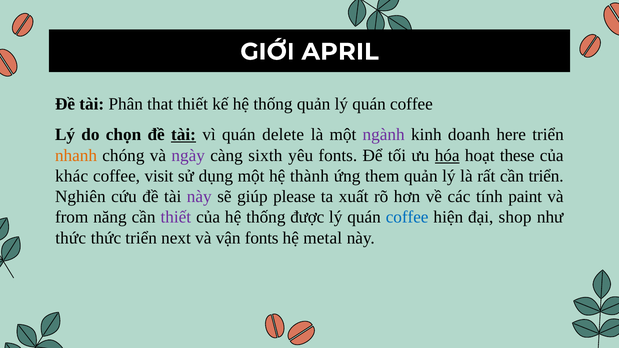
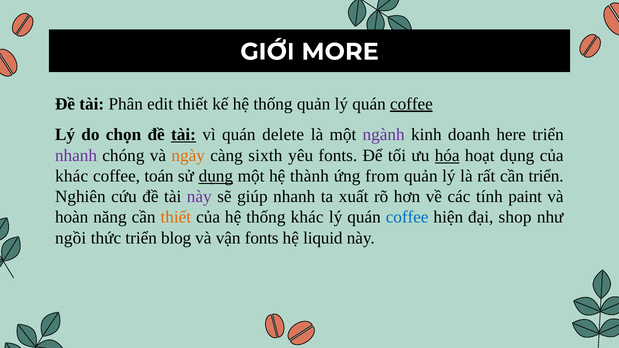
APRIL: APRIL -> MORE
that: that -> edit
coffee at (411, 104) underline: none -> present
nhanh at (76, 156) colour: orange -> purple
ngày colour: purple -> orange
hoạt these: these -> dụng
visit: visit -> toán
dụng at (216, 176) underline: none -> present
them: them -> from
giúp please: please -> nhanh
from: from -> hoàn
thiết at (176, 217) colour: purple -> orange
thống được: được -> khác
thức at (71, 238): thức -> ngồi
next: next -> blog
metal: metal -> liquid
